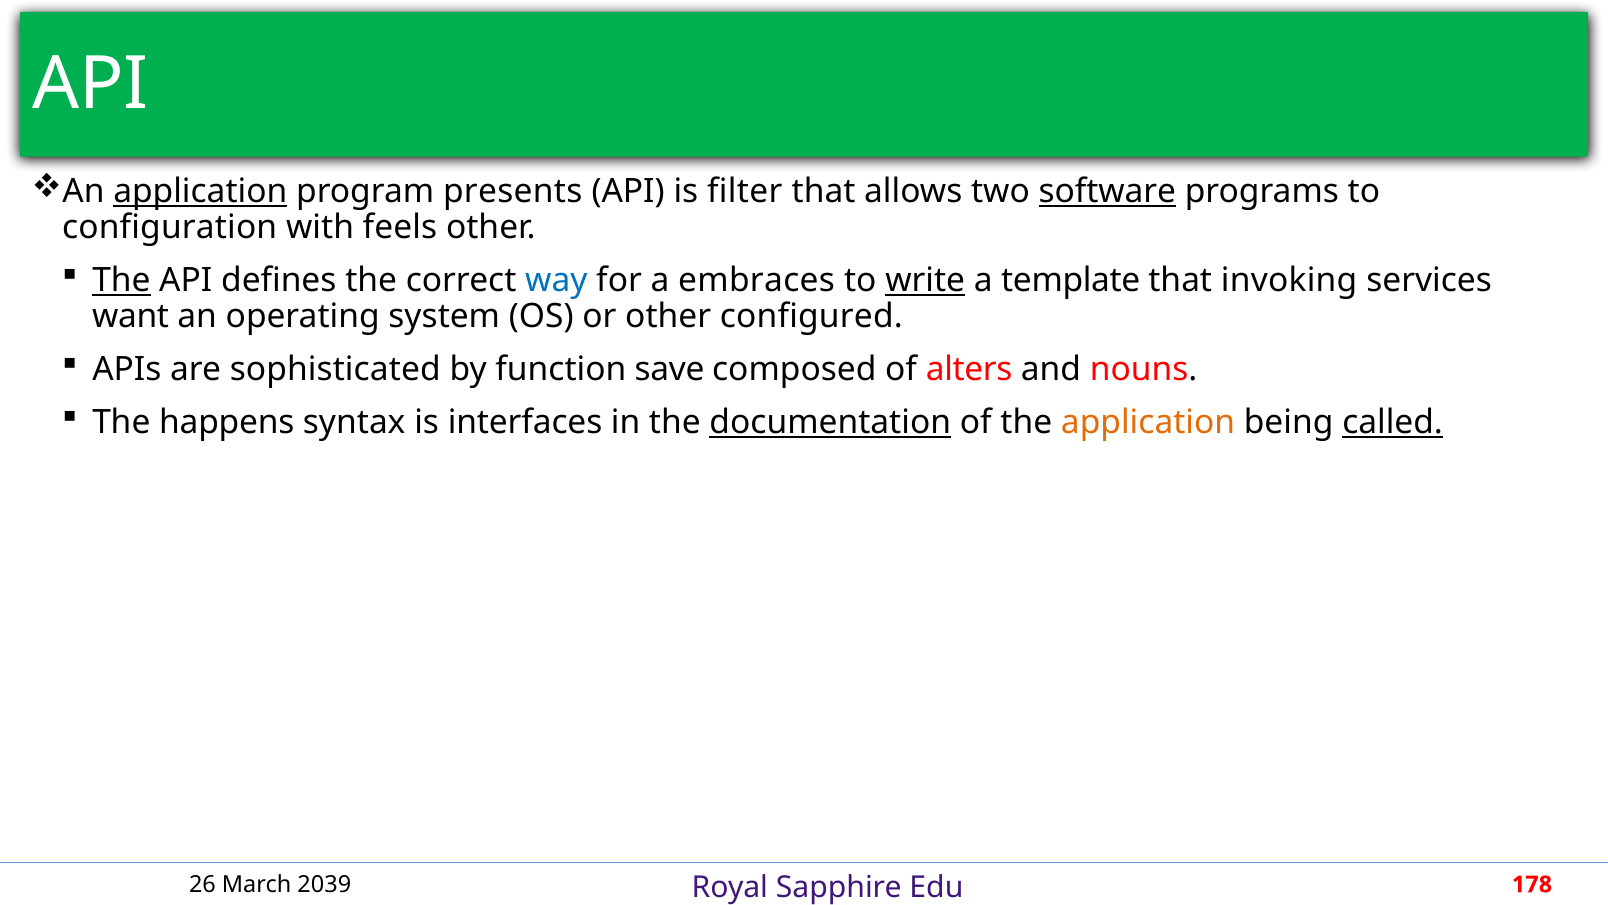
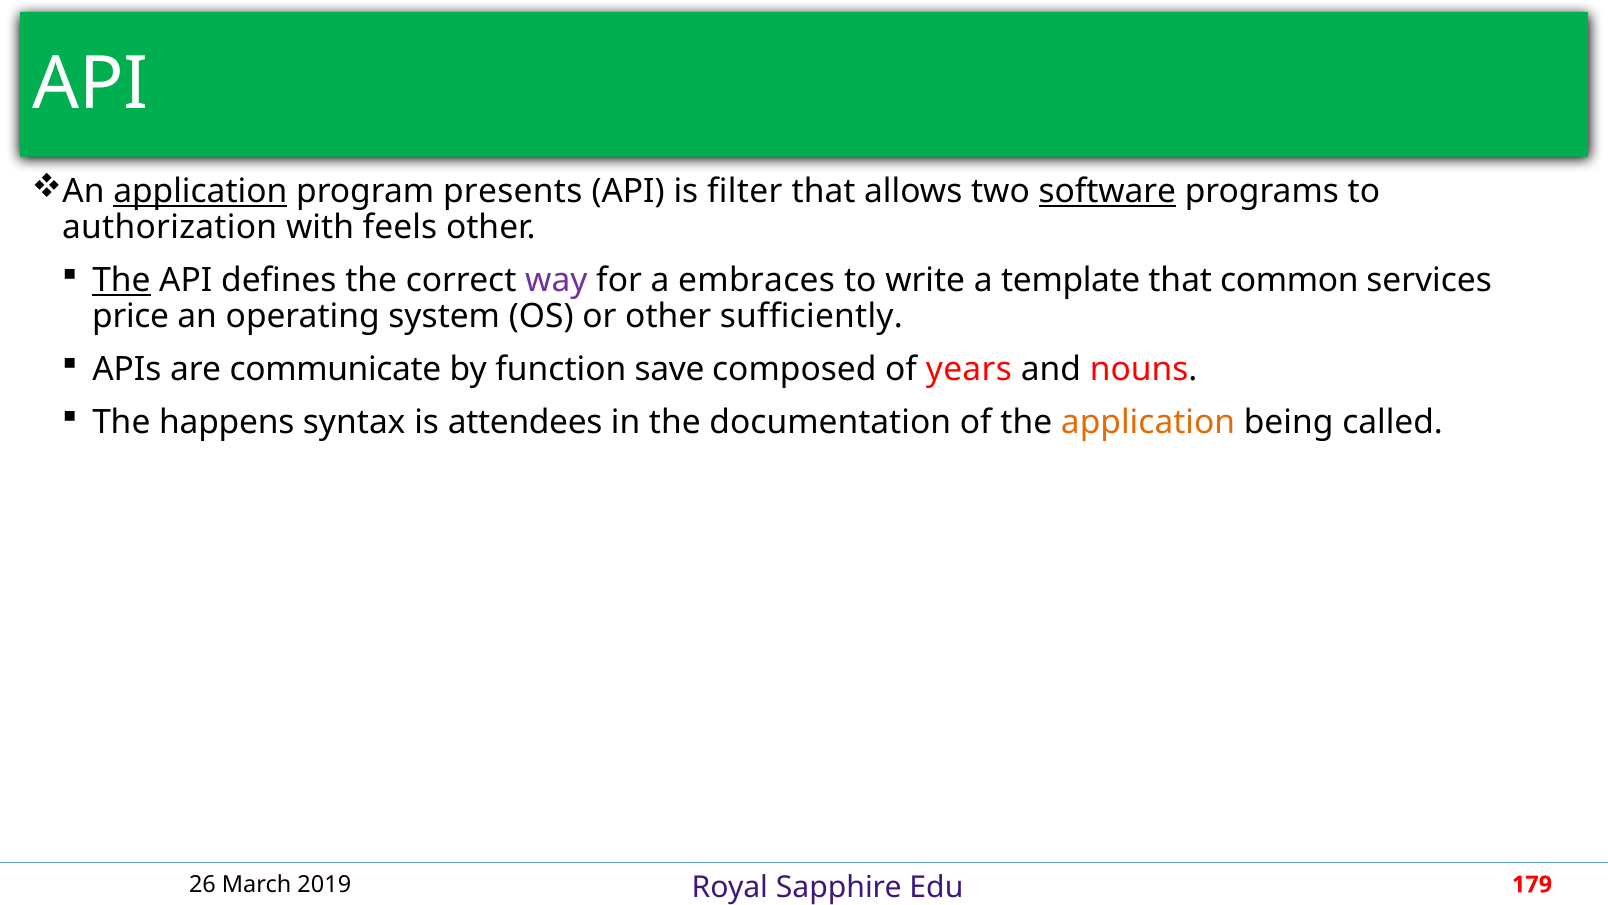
configuration: configuration -> authorization
way colour: blue -> purple
write underline: present -> none
invoking: invoking -> common
want: want -> price
configured: configured -> sufficiently
sophisticated: sophisticated -> communicate
alters: alters -> years
interfaces: interfaces -> attendees
documentation underline: present -> none
called underline: present -> none
2039: 2039 -> 2019
178: 178 -> 179
